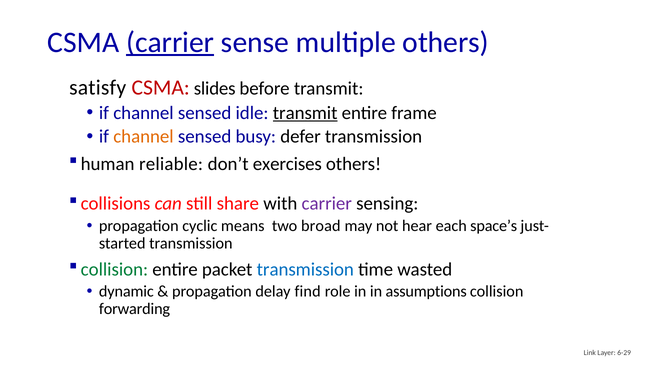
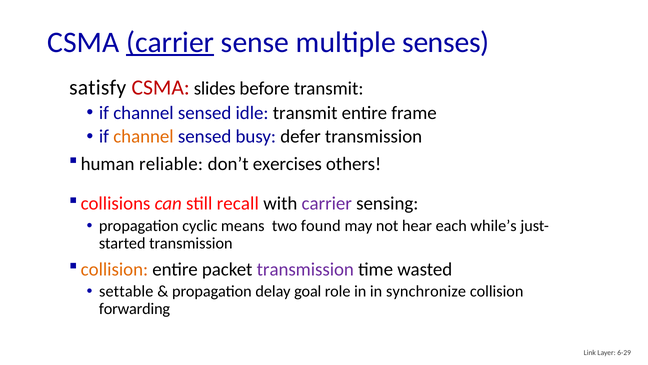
multiple others: others -> senses
transmit at (305, 113) underline: present -> none
share: share -> recall
broad: broad -> found
space’s: space’s -> while’s
collision at (114, 269) colour: green -> orange
transmission at (305, 269) colour: blue -> purple
dynamic: dynamic -> settable
find: find -> goal
assumptions: assumptions -> synchronize
